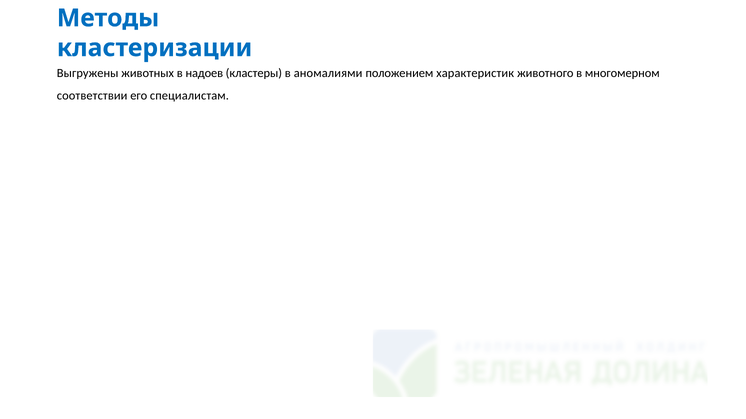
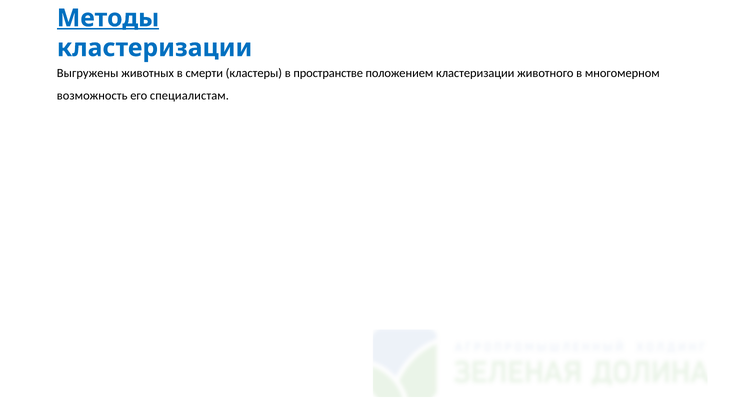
Методы underline: none -> present
надоев: надоев -> смерти
аномалиями: аномалиями -> пространстве
положением характеристик: характеристик -> кластеризации
соответствии: соответствии -> возможность
